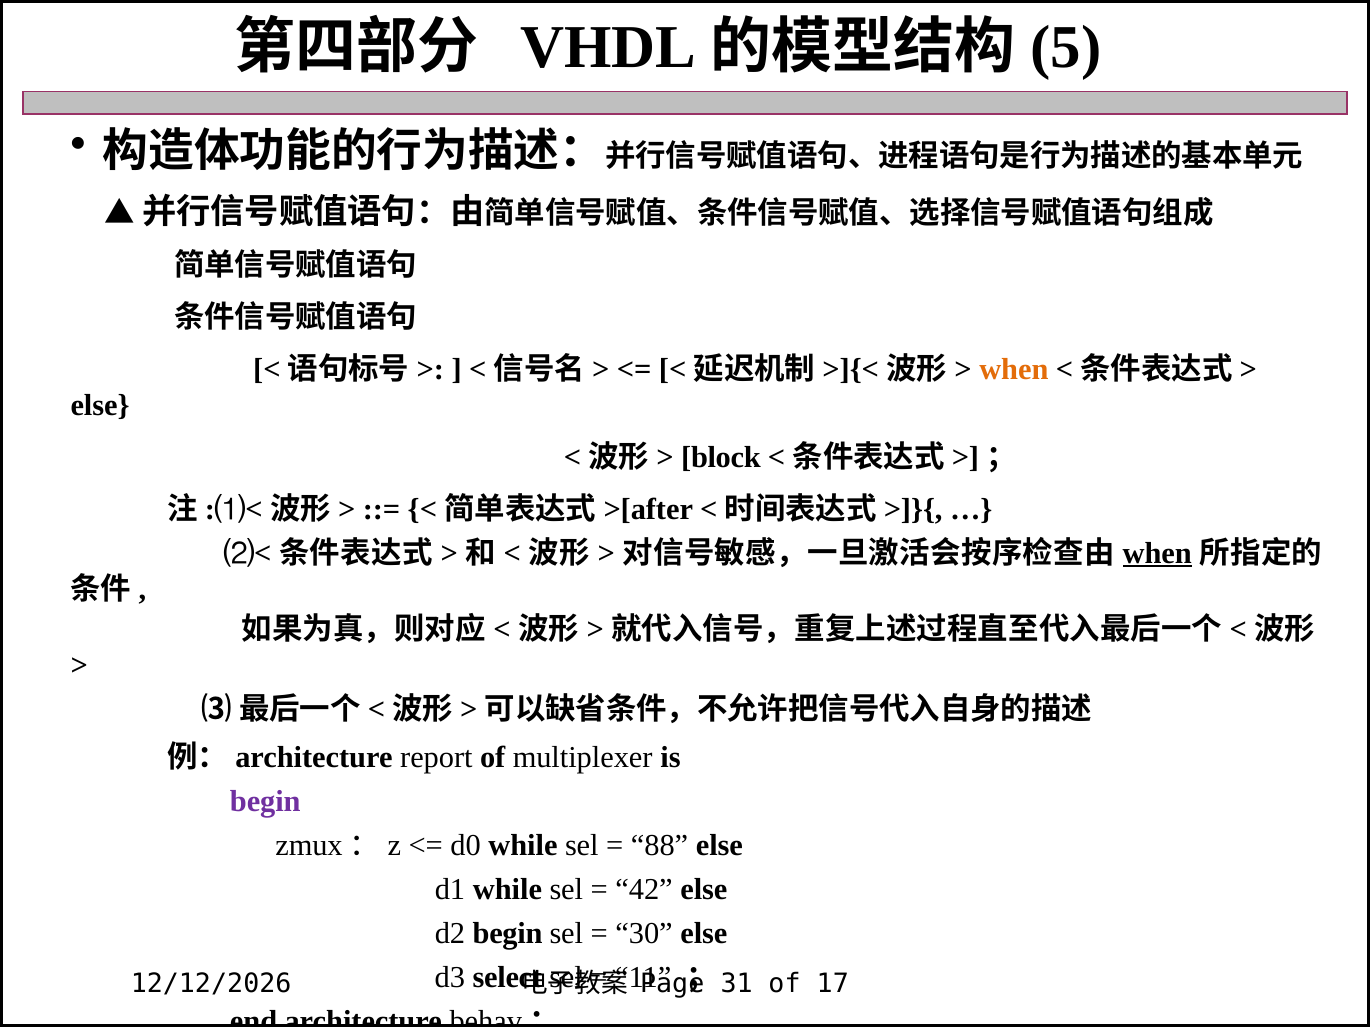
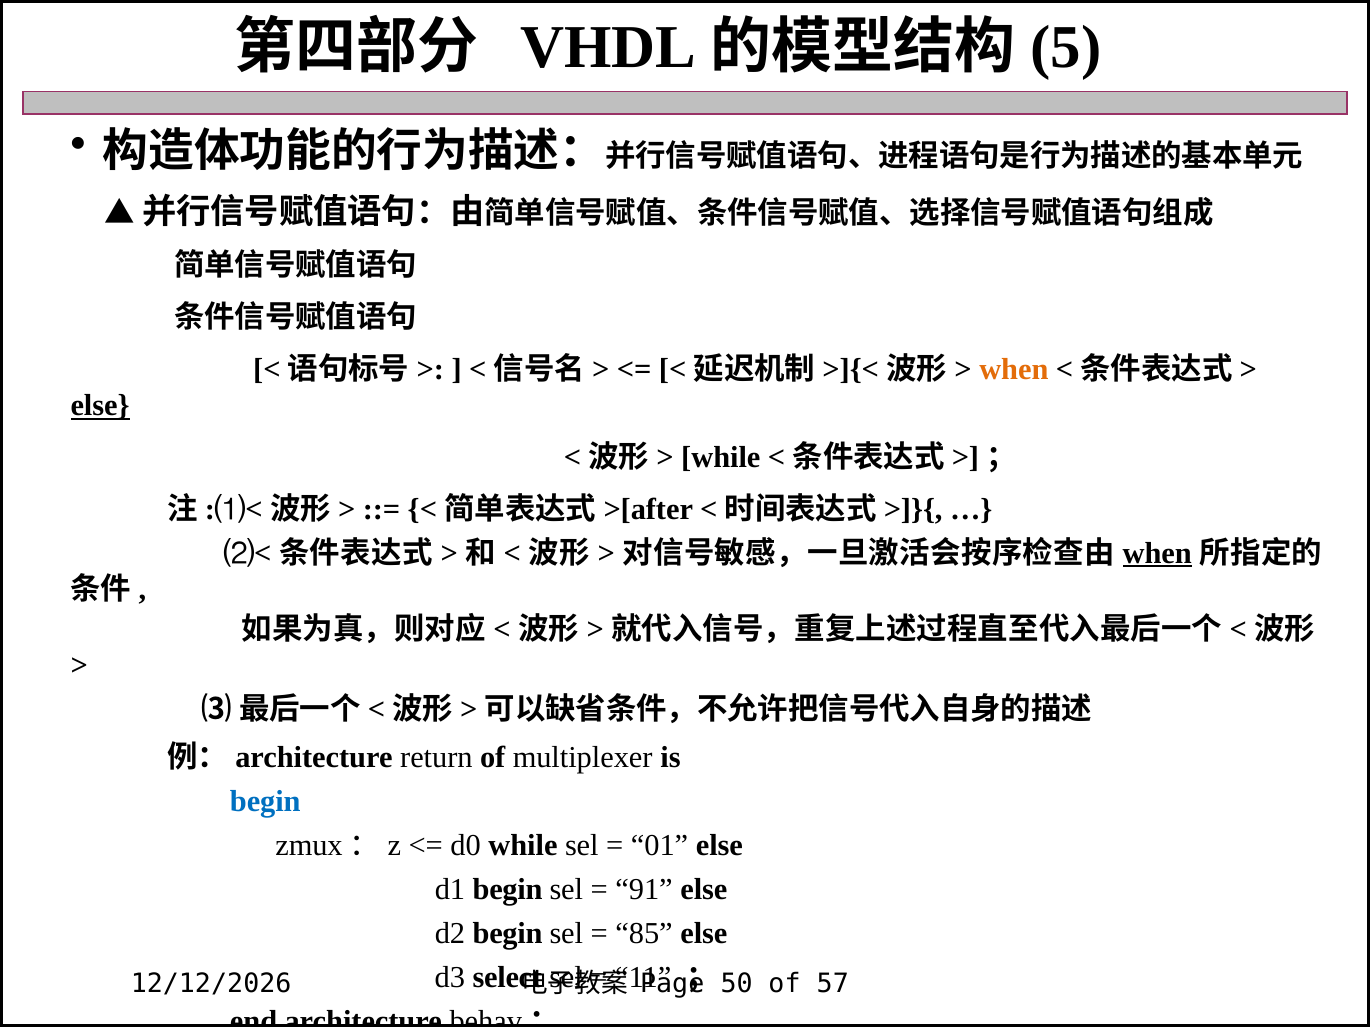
else at (100, 406) underline: none -> present
block at (721, 458): block -> while
report: report -> return
begin at (265, 802) colour: purple -> blue
88: 88 -> 01
d1 while: while -> begin
42: 42 -> 91
30: 30 -> 85
31: 31 -> 50
17: 17 -> 57
